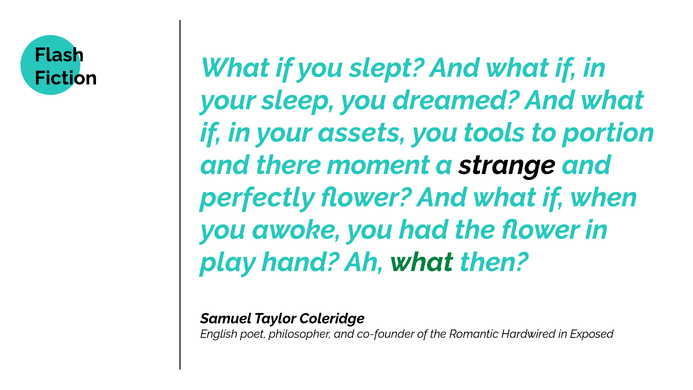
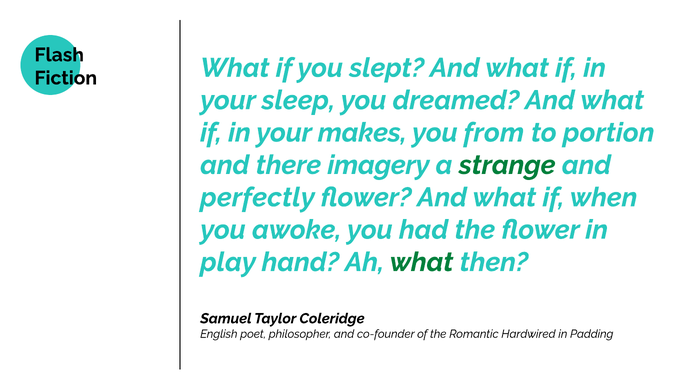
assets: assets -> makes
tools: tools -> from
moment: moment -> imagery
strange colour: black -> green
Exposed: Exposed -> Padding
